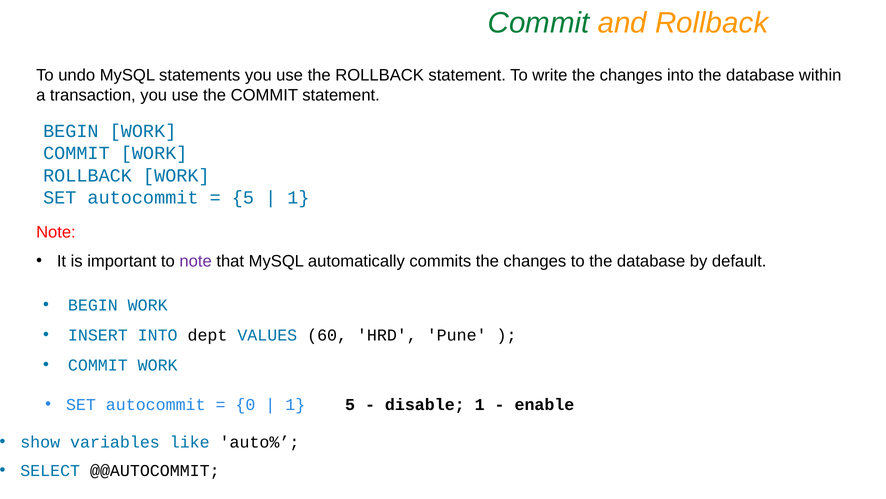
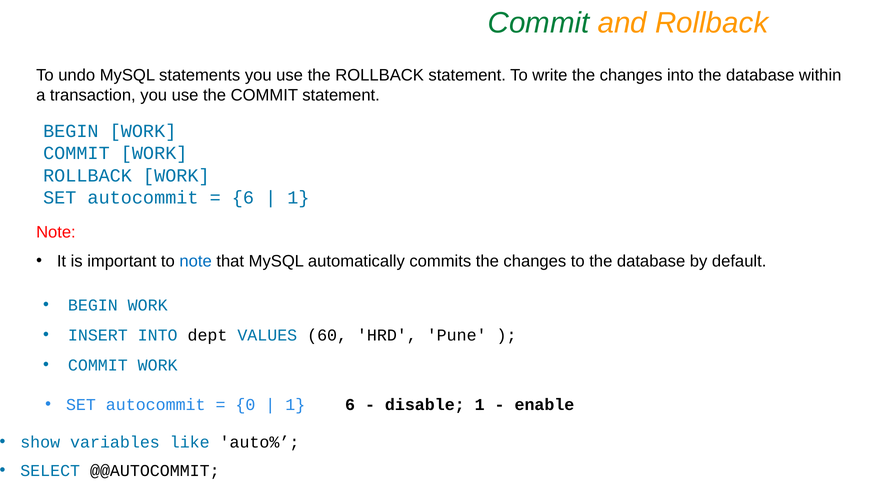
5 at (243, 197): 5 -> 6
note at (196, 261) colour: purple -> blue
1 5: 5 -> 6
